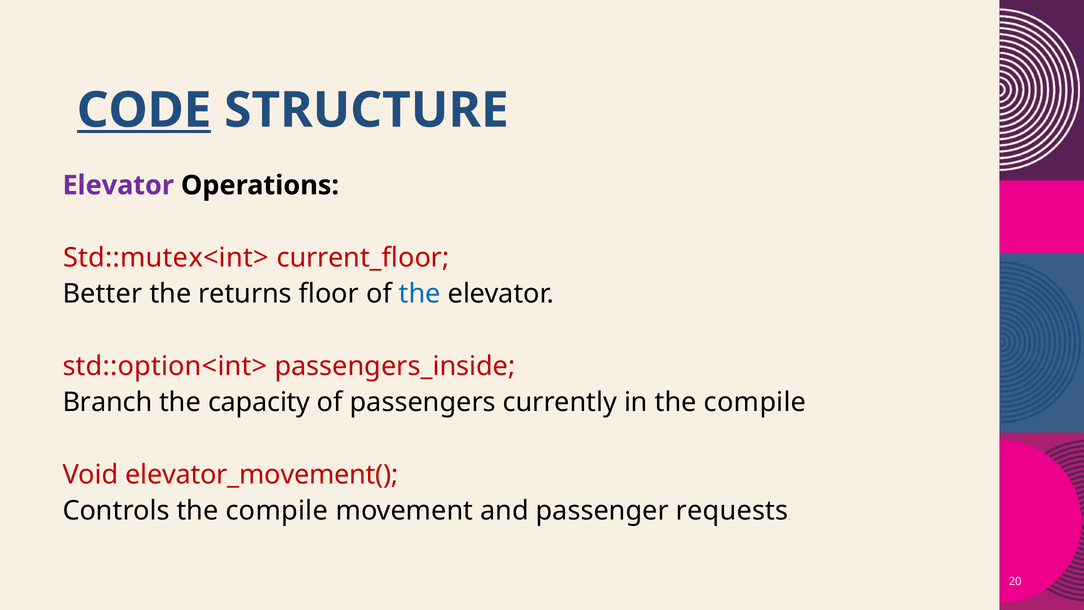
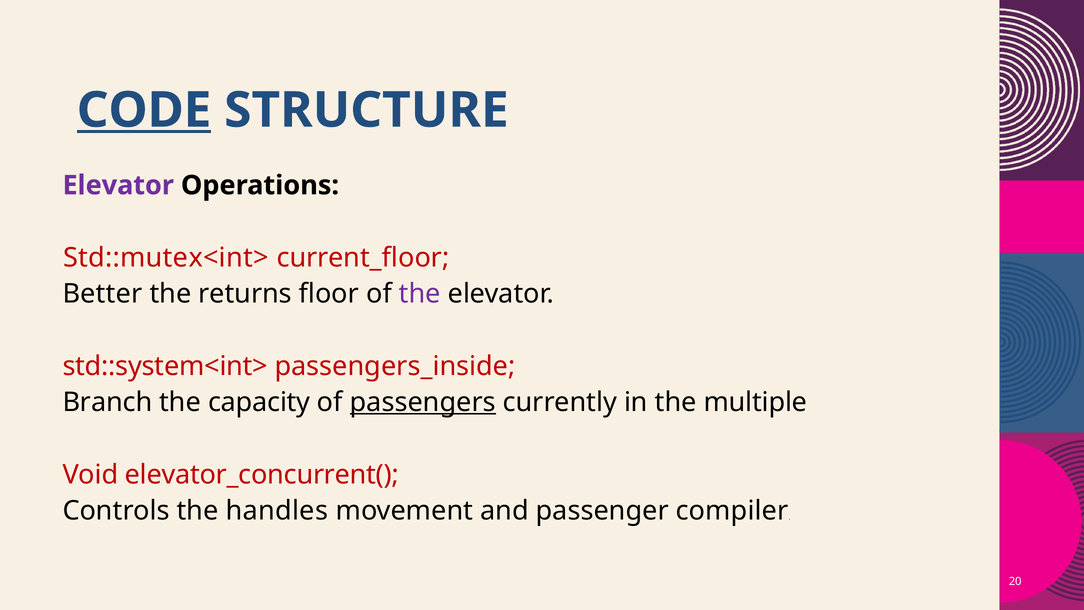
the at (420, 294) colour: blue -> purple
std::option<int>: std::option<int> -> std::system<int>
passengers underline: none -> present
in the compile: compile -> multiple
elevator_movement(: elevator_movement( -> elevator_concurrent(
Controls the compile: compile -> handles
requests: requests -> compiler
